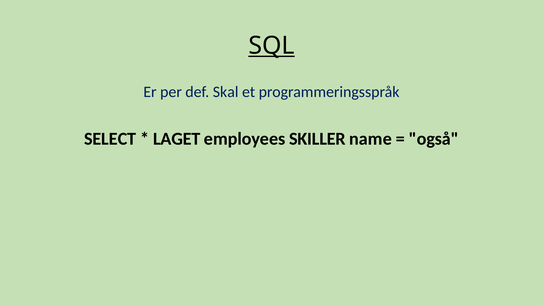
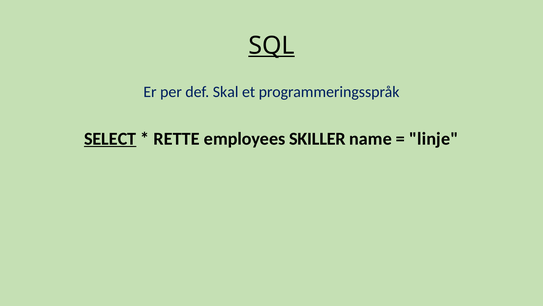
SELECT underline: none -> present
LAGET: LAGET -> RETTE
også: også -> linje
